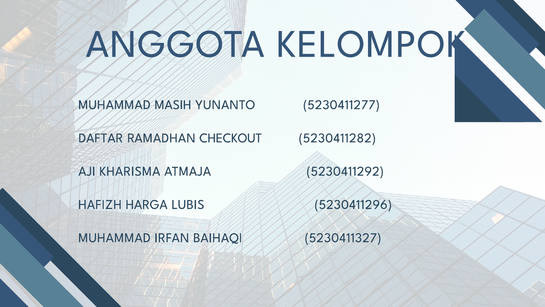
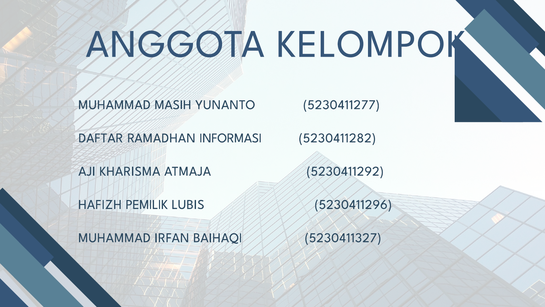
CHECKOUT: CHECKOUT -> INFORMASI
HARGA: HARGA -> PEMILIK
